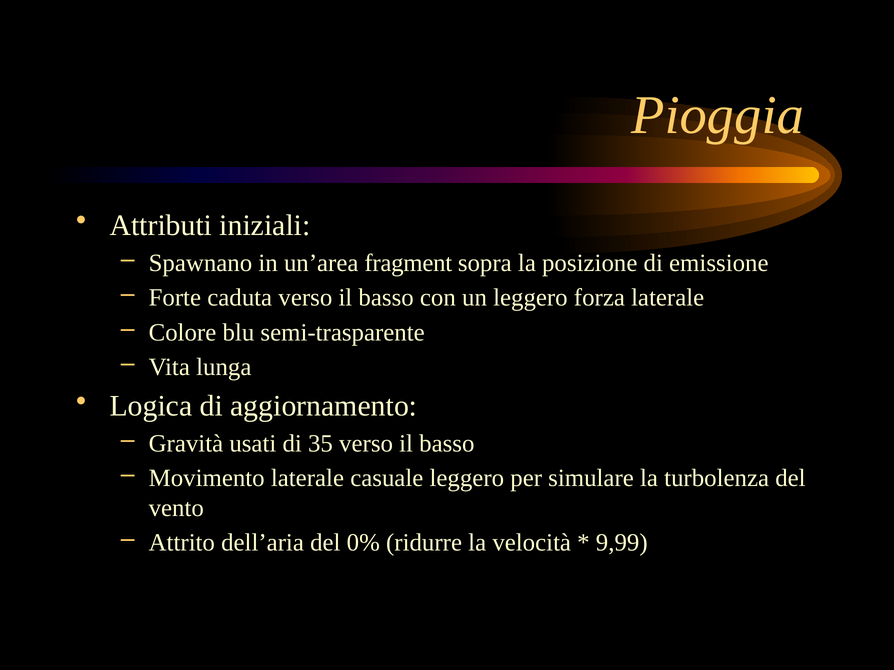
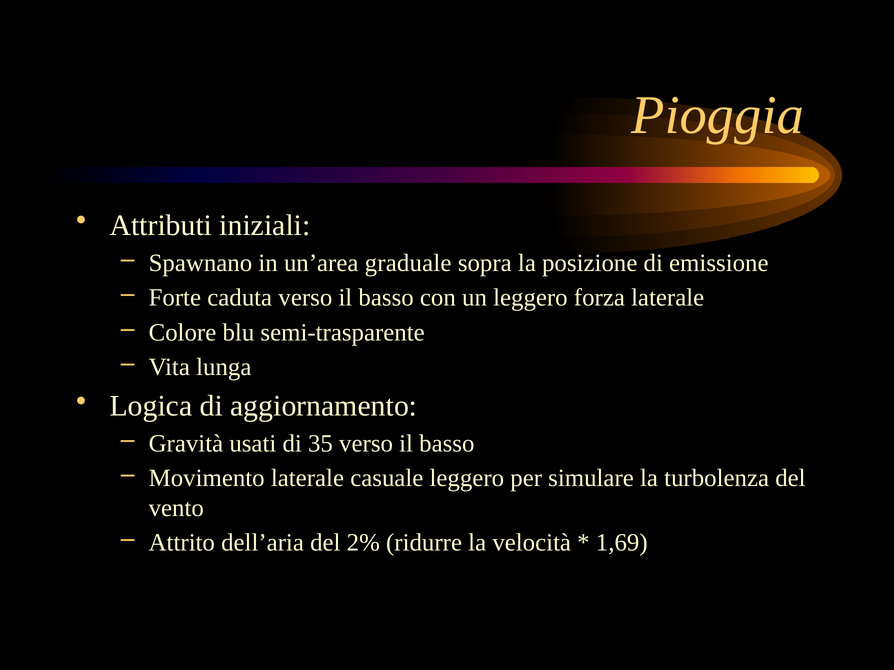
fragment: fragment -> graduale
0%: 0% -> 2%
9,99: 9,99 -> 1,69
